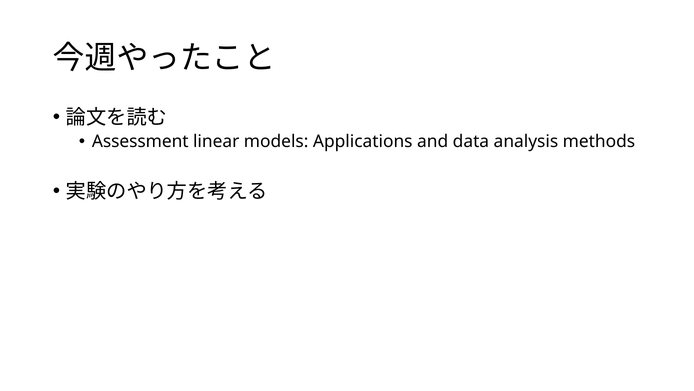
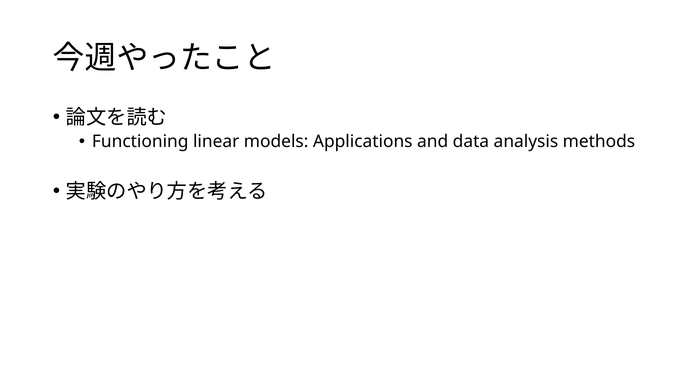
Assessment: Assessment -> Functioning
